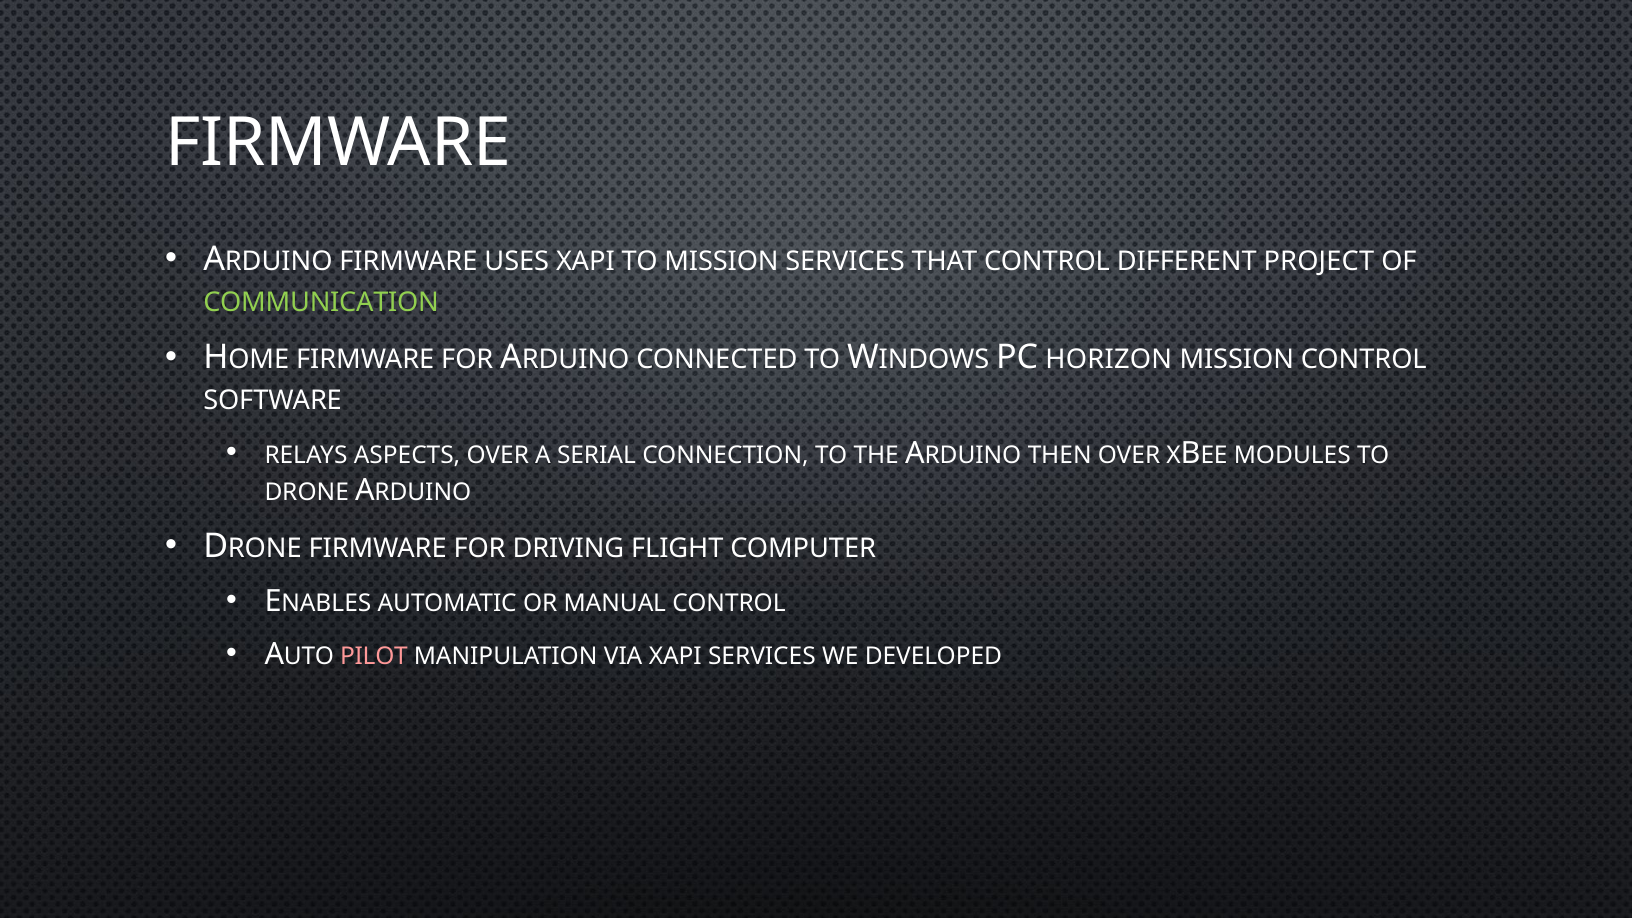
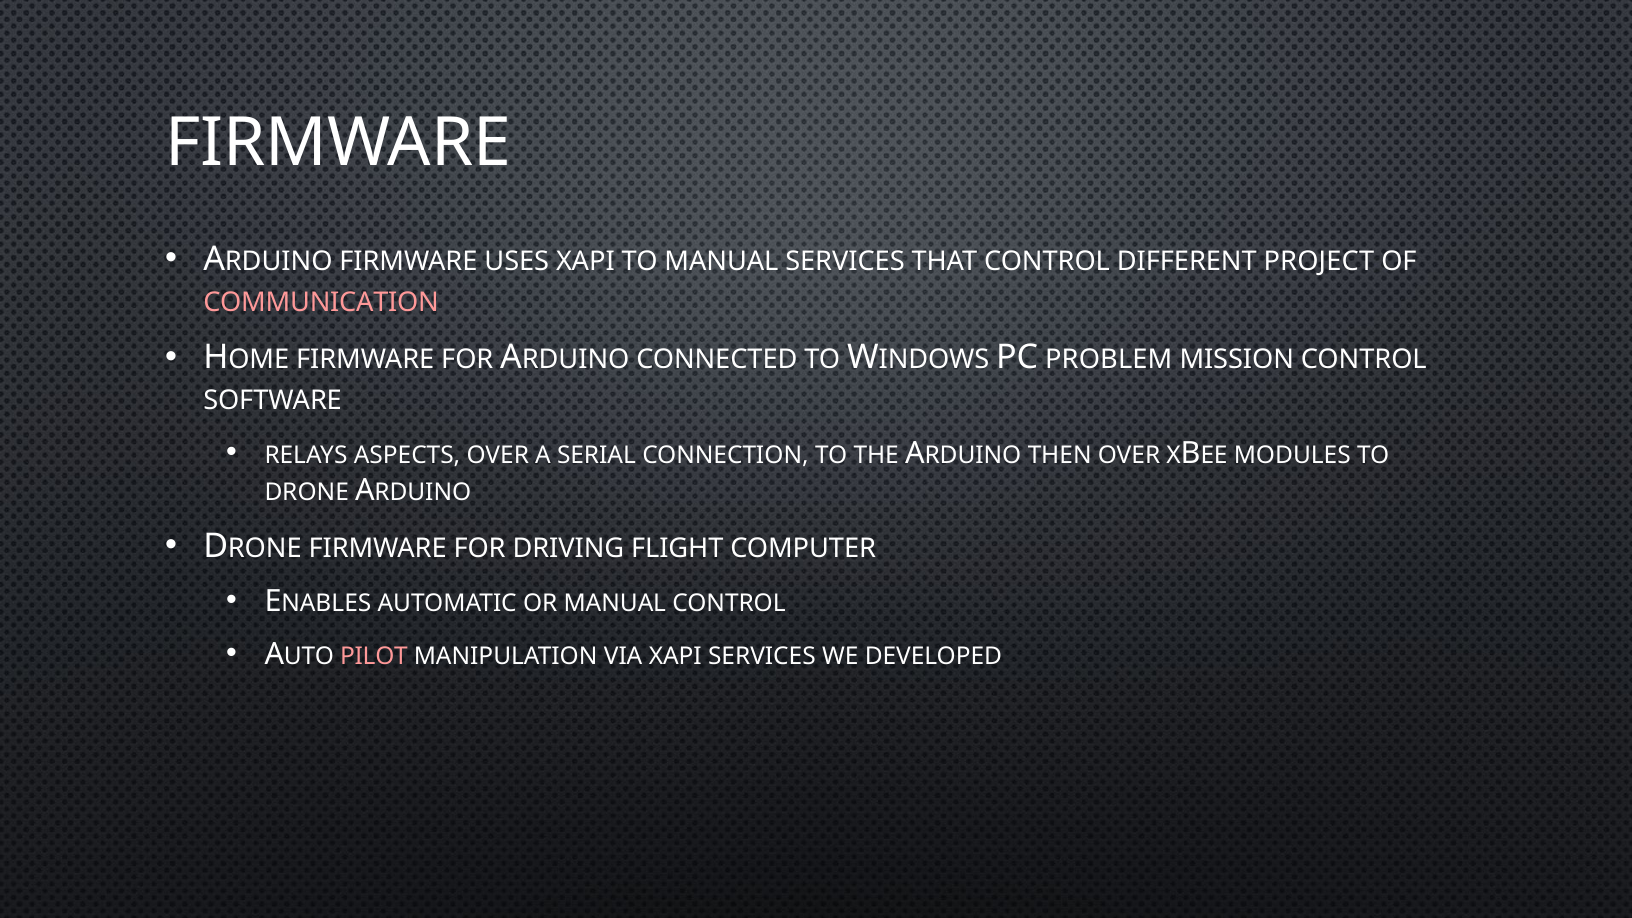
TO MISSION: MISSION -> MANUAL
COMMUNICATION colour: light green -> pink
HORIZON: HORIZON -> PROBLEM
